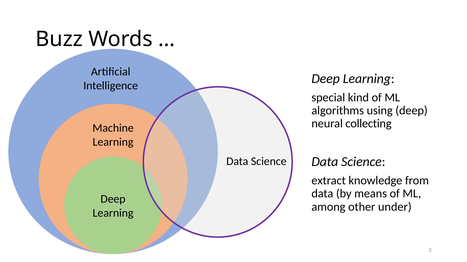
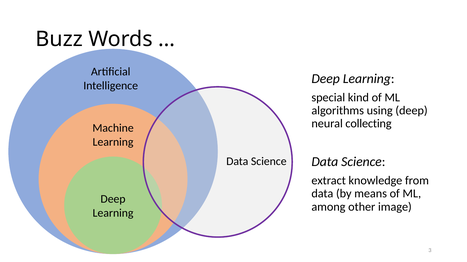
under: under -> image
